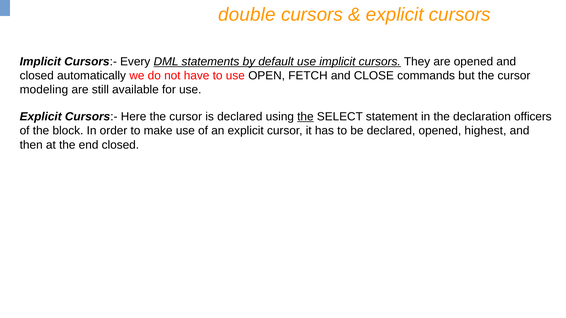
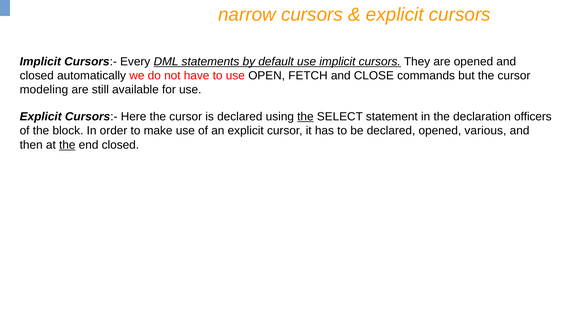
double: double -> narrow
highest: highest -> various
the at (67, 145) underline: none -> present
